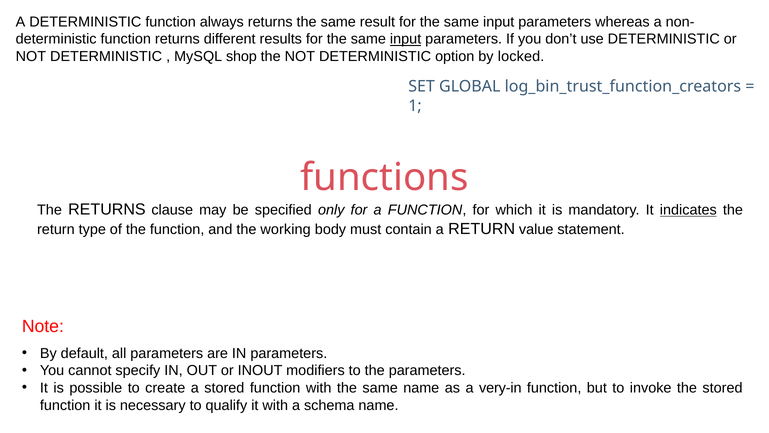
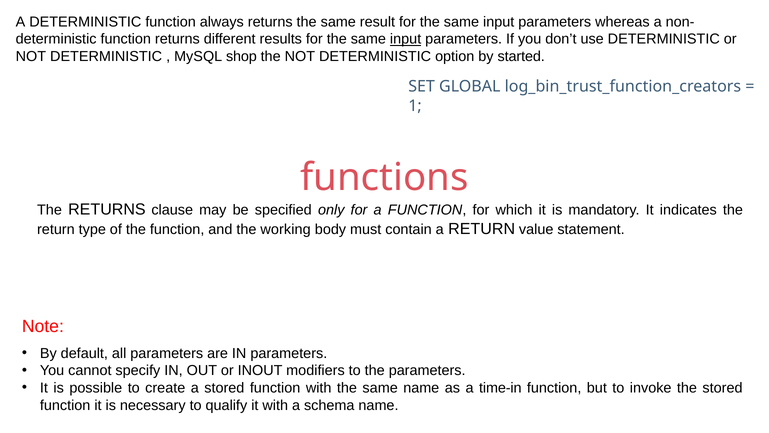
locked: locked -> started
indicates underline: present -> none
very-in: very-in -> time-in
